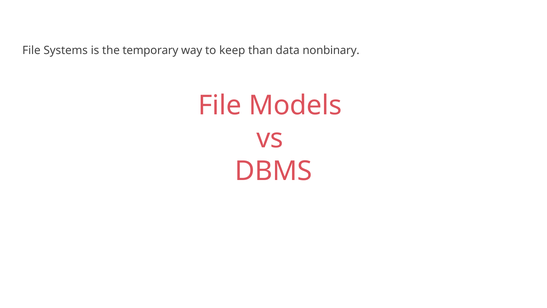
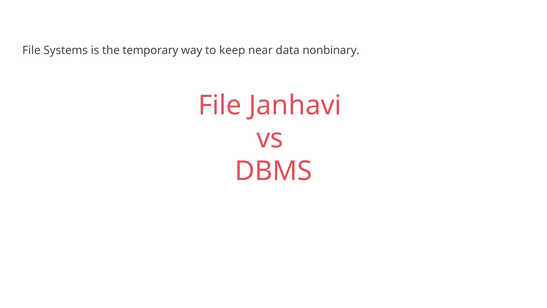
than: than -> near
Models: Models -> Janhavi
